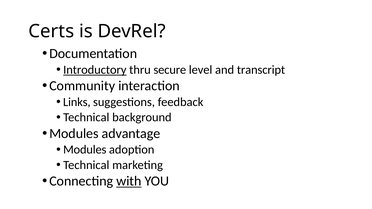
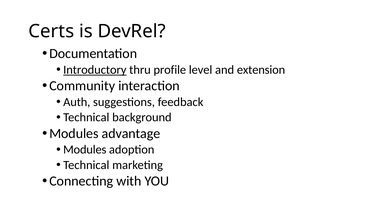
secure: secure -> profile
transcript: transcript -> extension
Links: Links -> Auth
with underline: present -> none
